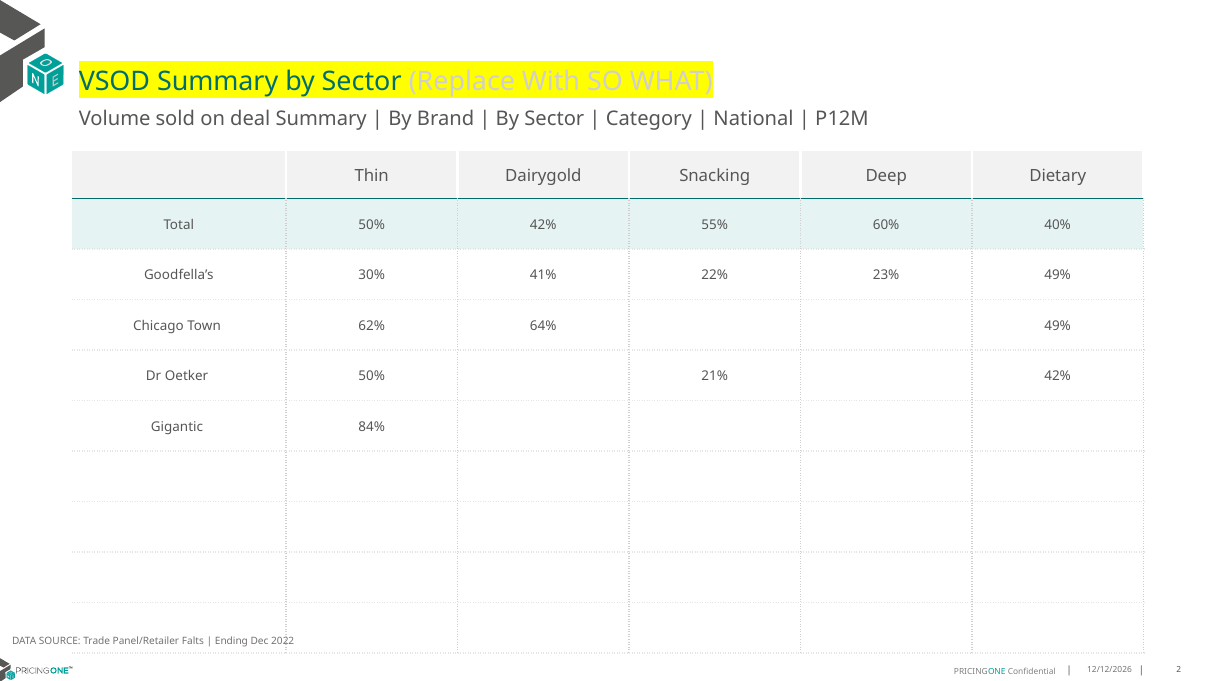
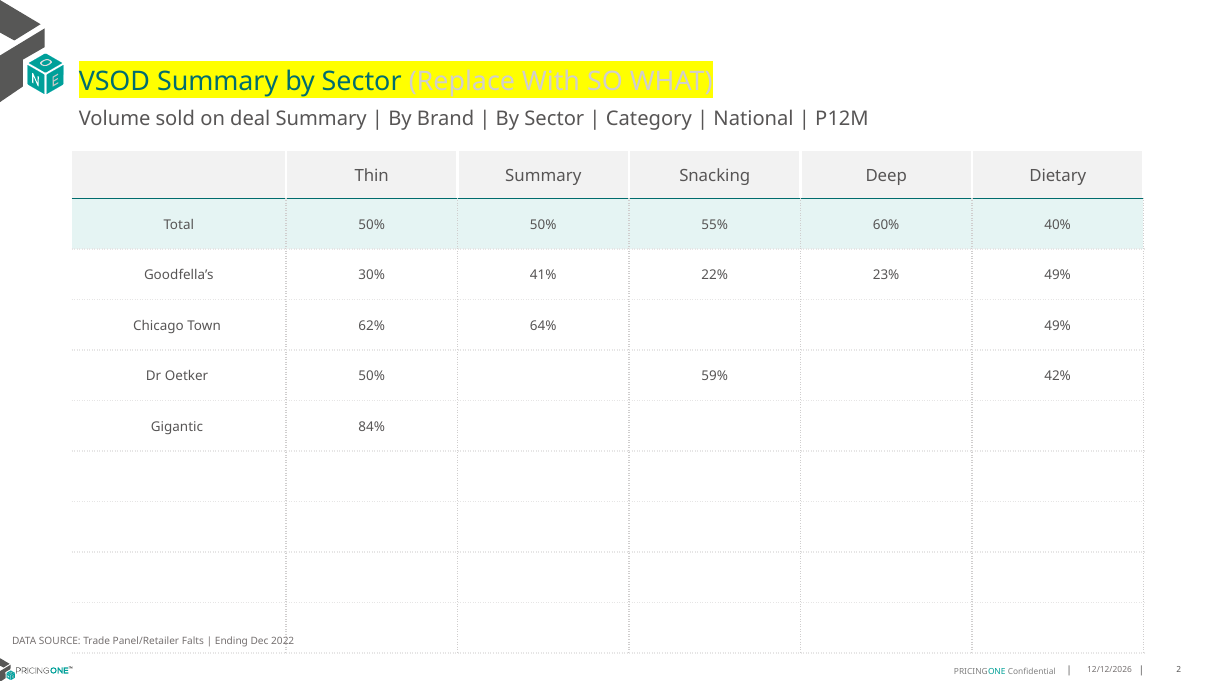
Thin Dairygold: Dairygold -> Summary
50% 42%: 42% -> 50%
21%: 21% -> 59%
